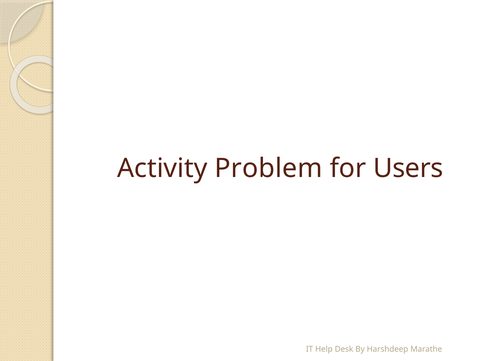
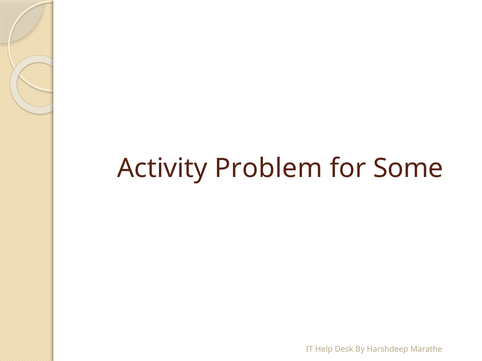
Users: Users -> Some
